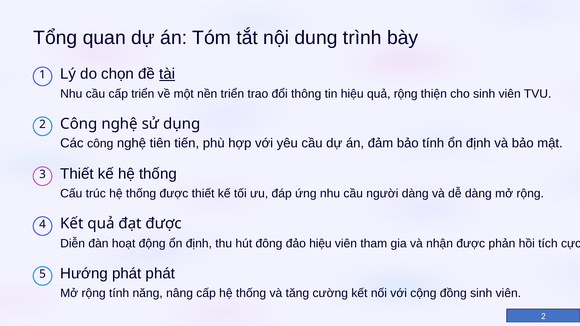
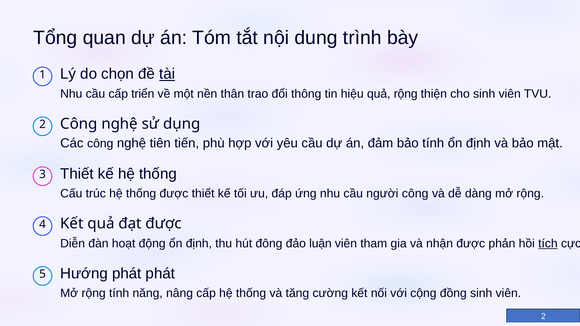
nền triển: triển -> thân
người dàng: dàng -> công
đảo hiệu: hiệu -> luận
tích underline: none -> present
